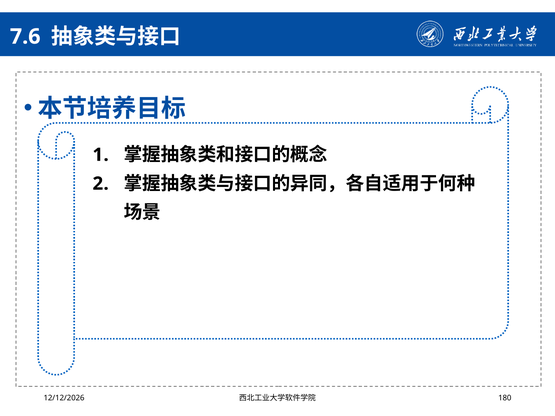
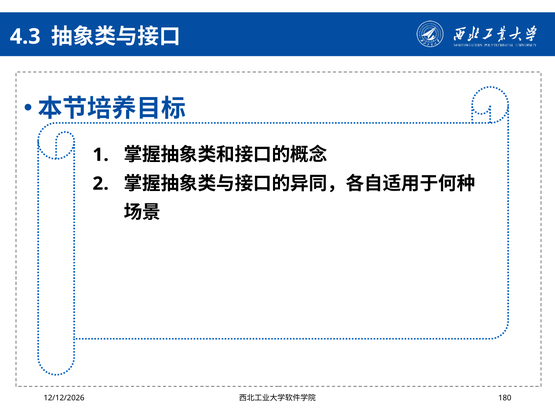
7.6: 7.6 -> 4.3
